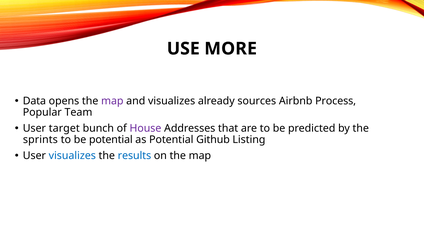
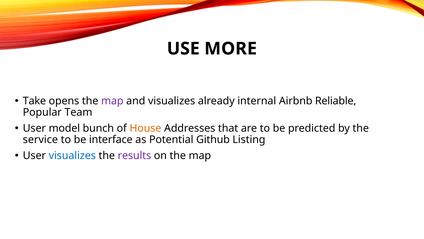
Data: Data -> Take
sources: sources -> internal
Process: Process -> Reliable
target: target -> model
House colour: purple -> orange
sprints: sprints -> service
be potential: potential -> interface
results colour: blue -> purple
